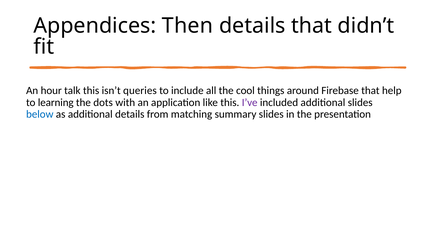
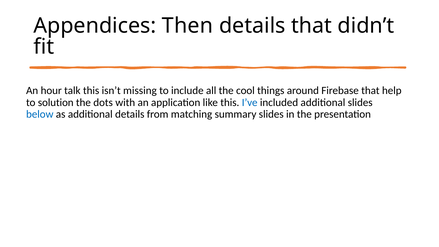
queries: queries -> missing
learning: learning -> solution
I’ve colour: purple -> blue
